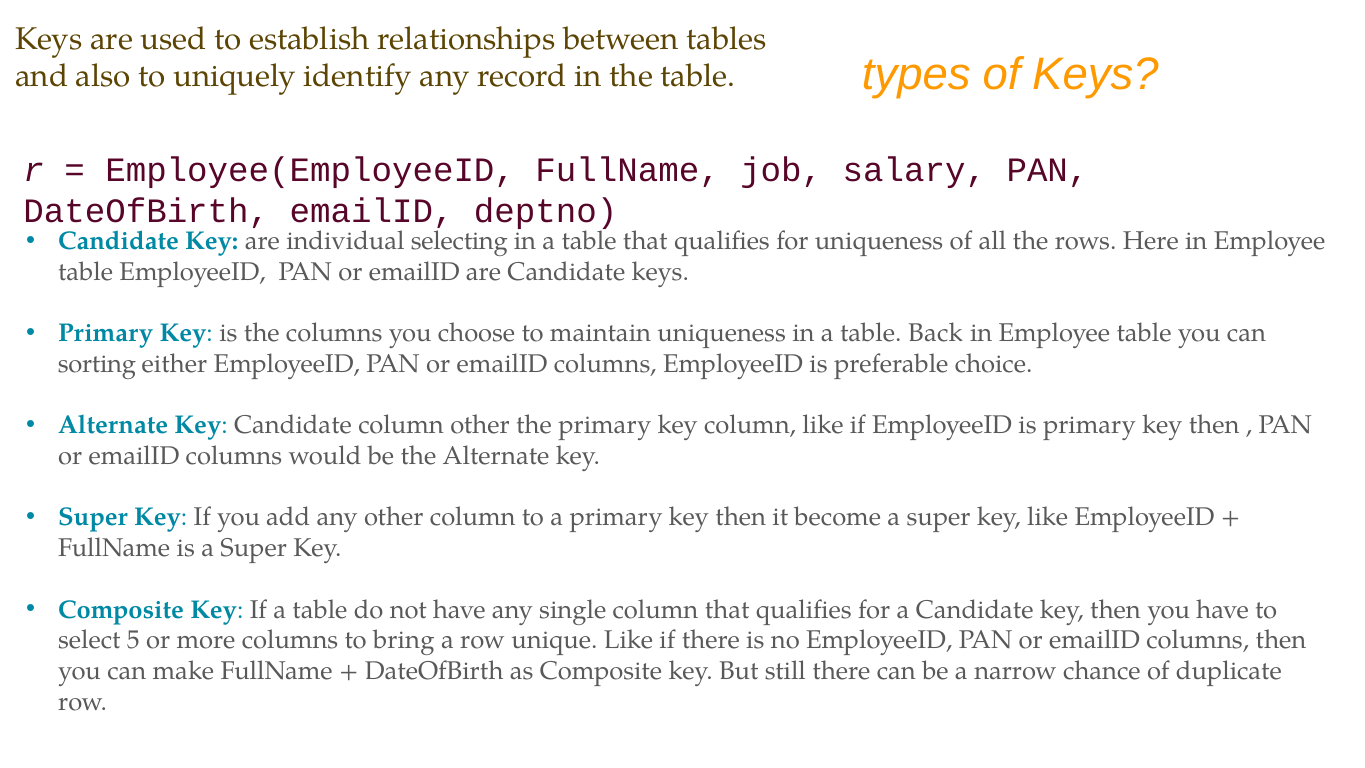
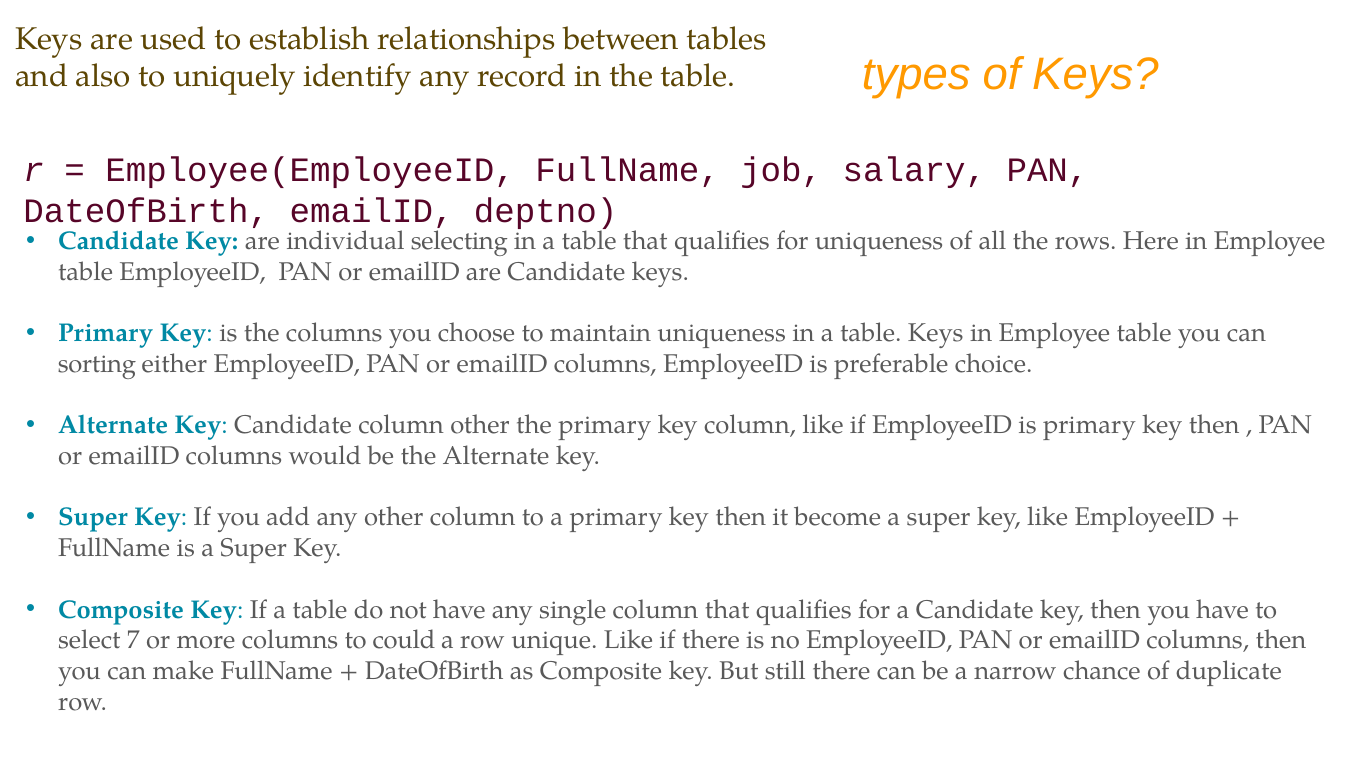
table Back: Back -> Keys
5: 5 -> 7
bring: bring -> could
